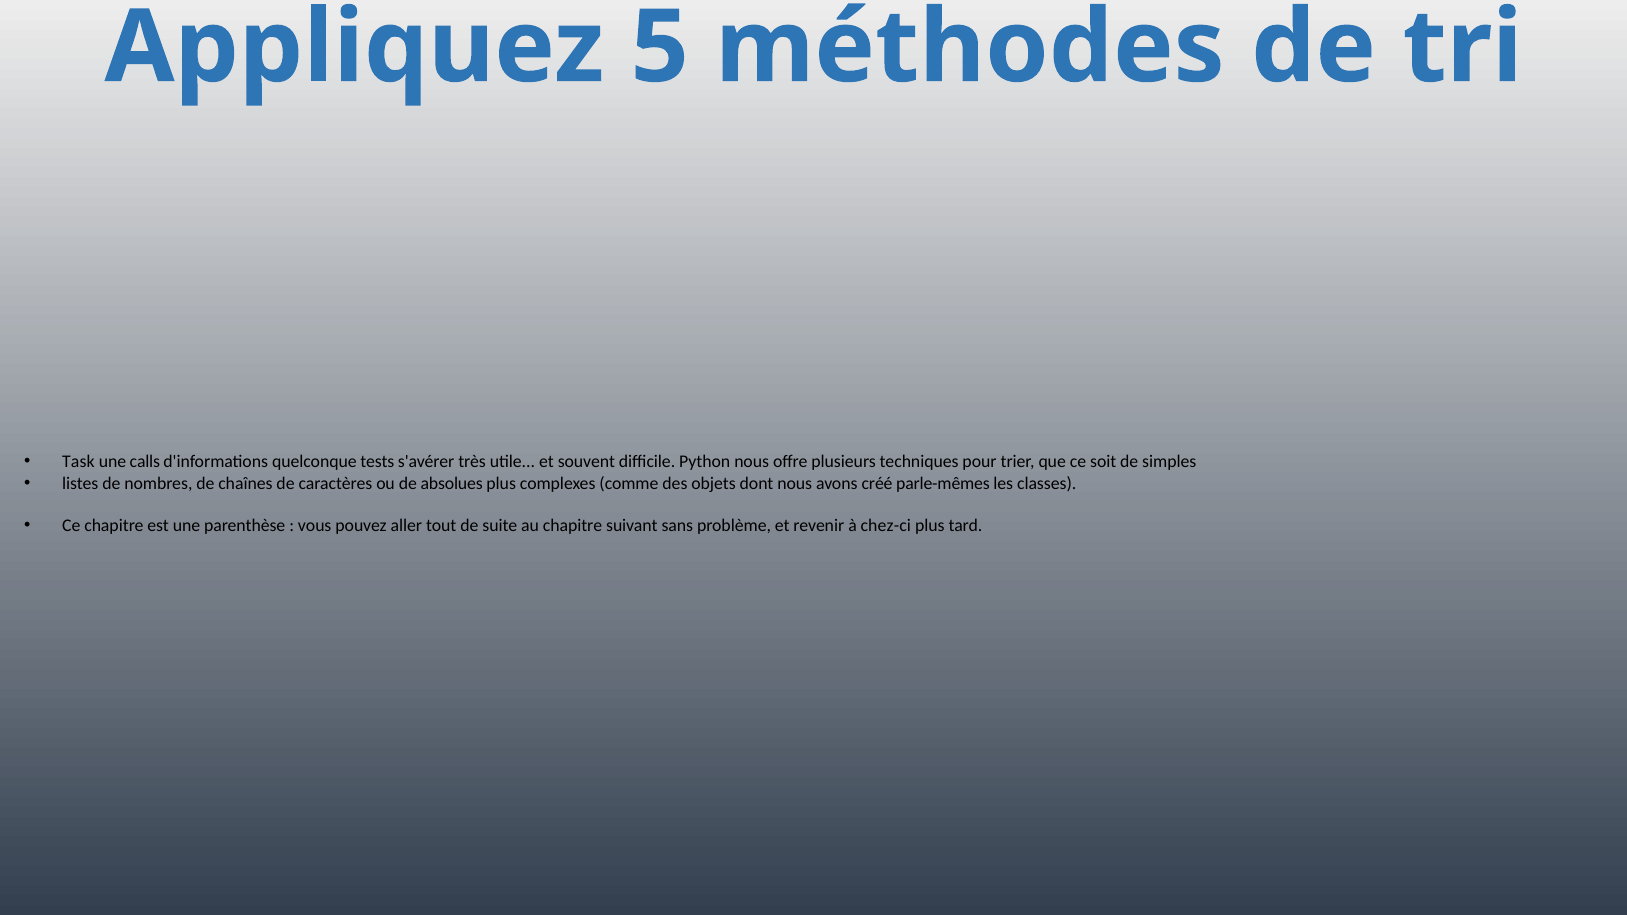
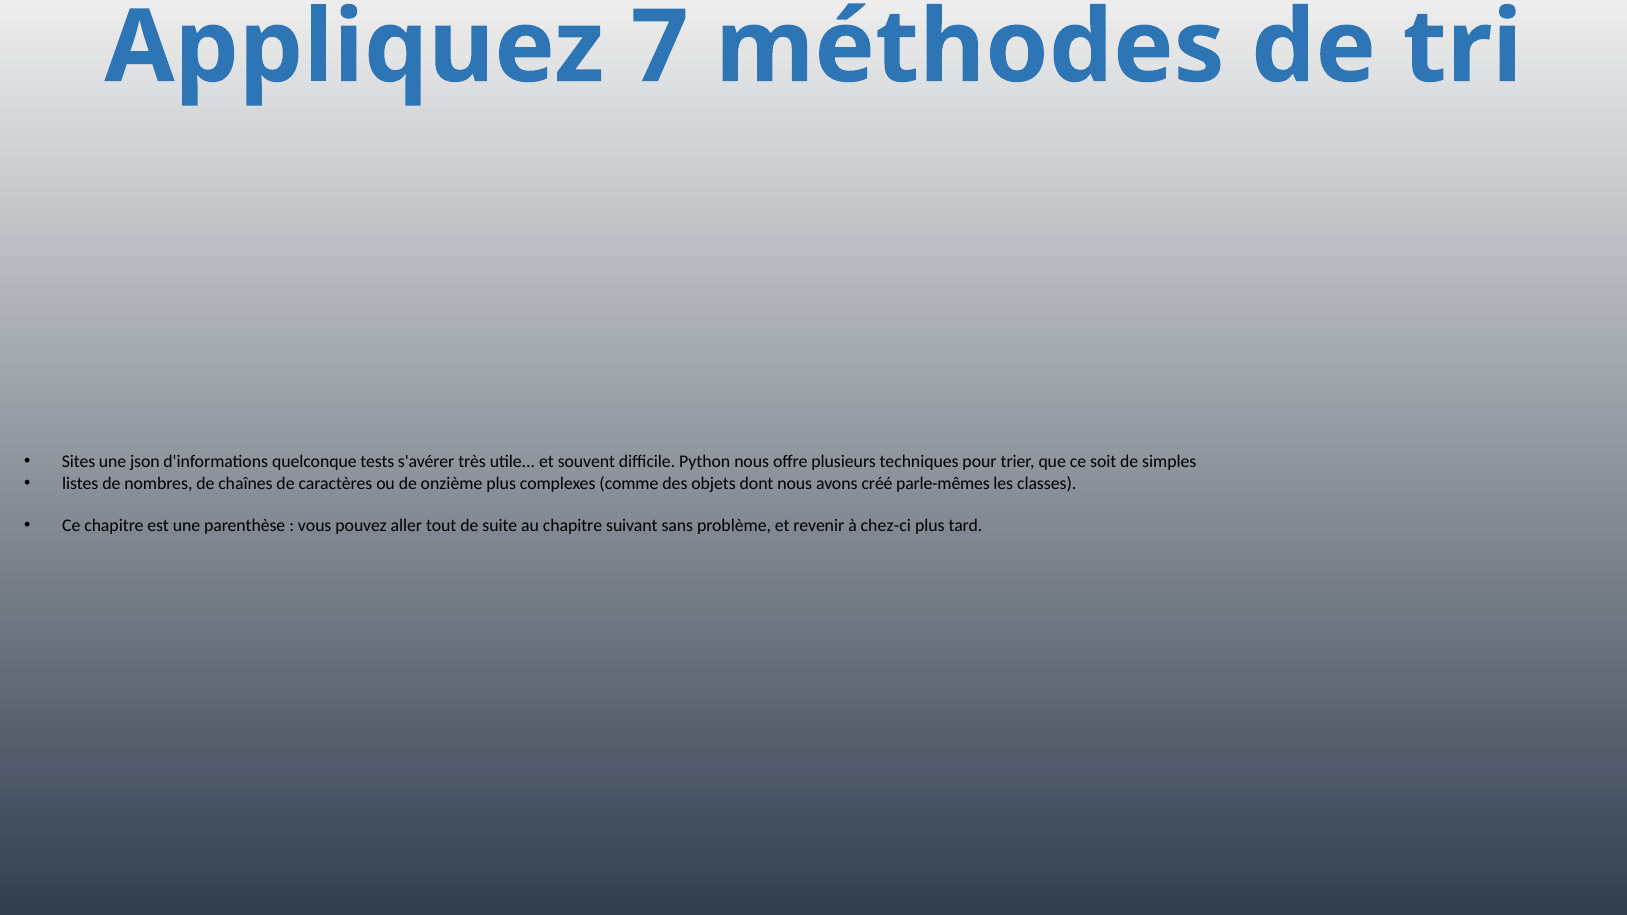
5: 5 -> 7
Task: Task -> Sites
calls: calls -> json
absolues: absolues -> onzième
